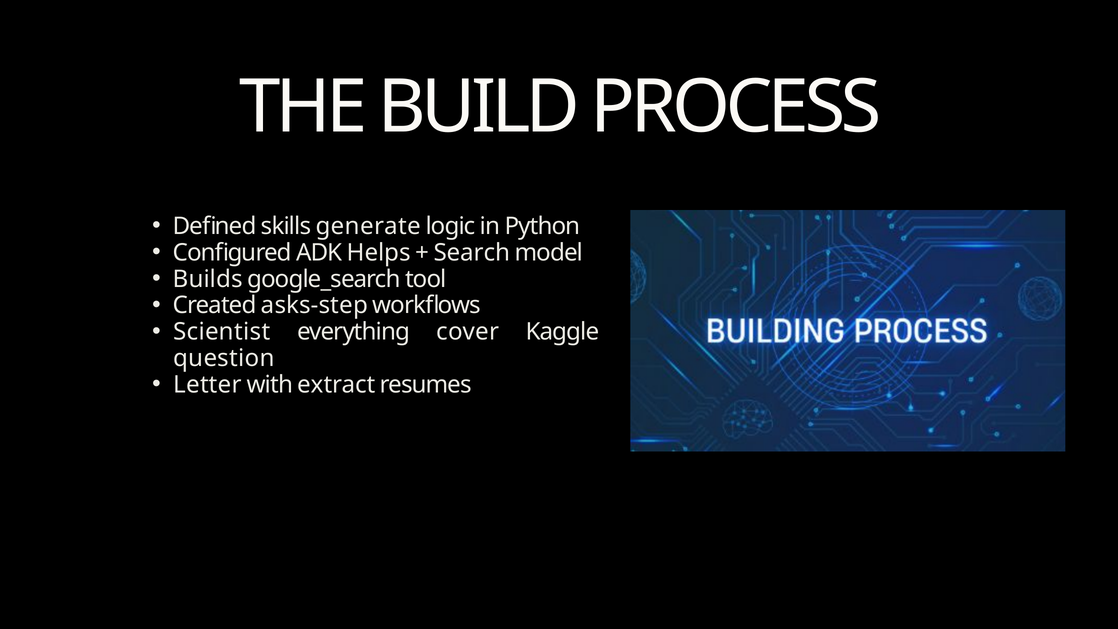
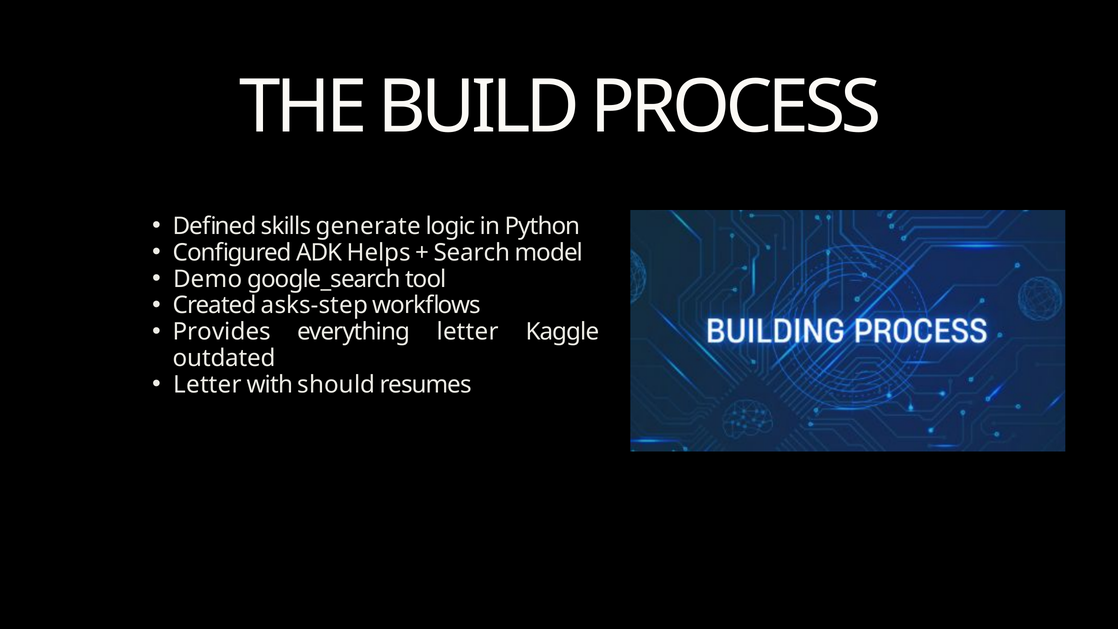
Builds: Builds -> Demo
Scientist: Scientist -> Provides
everything cover: cover -> letter
question: question -> outdated
extract: extract -> should
